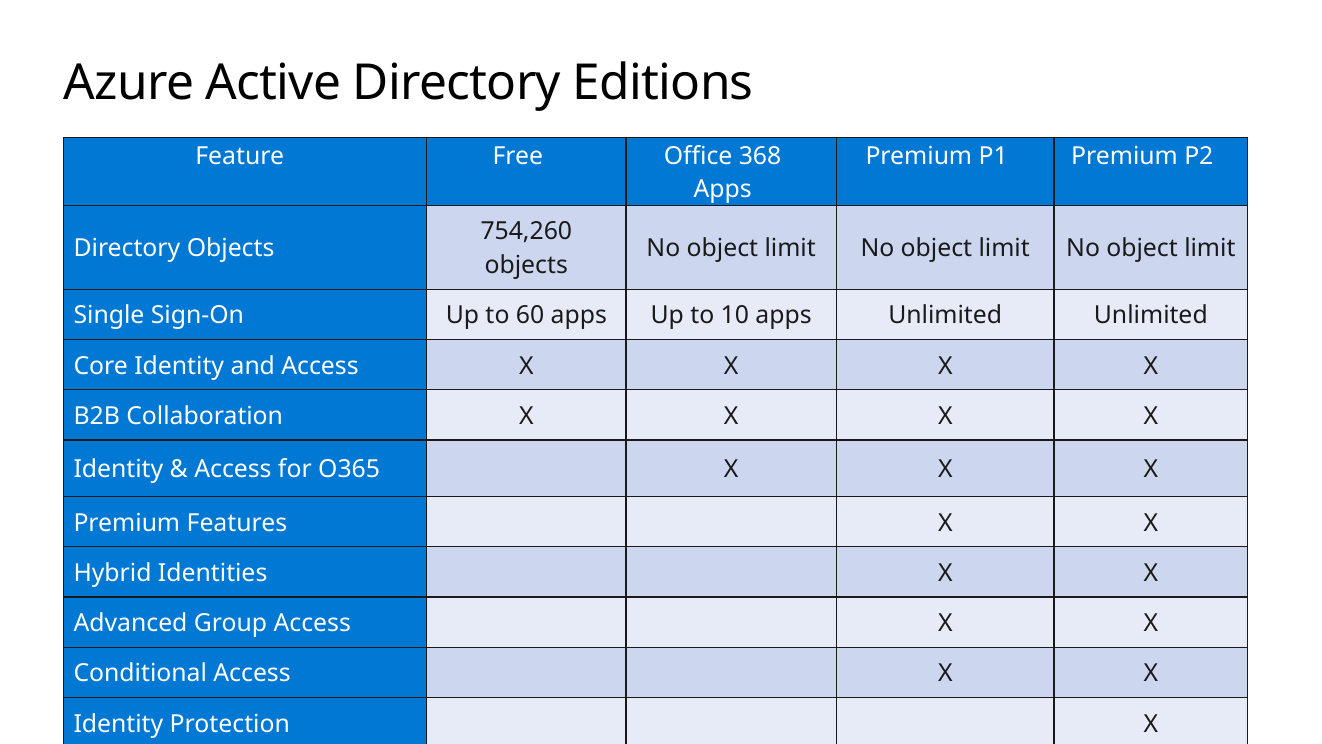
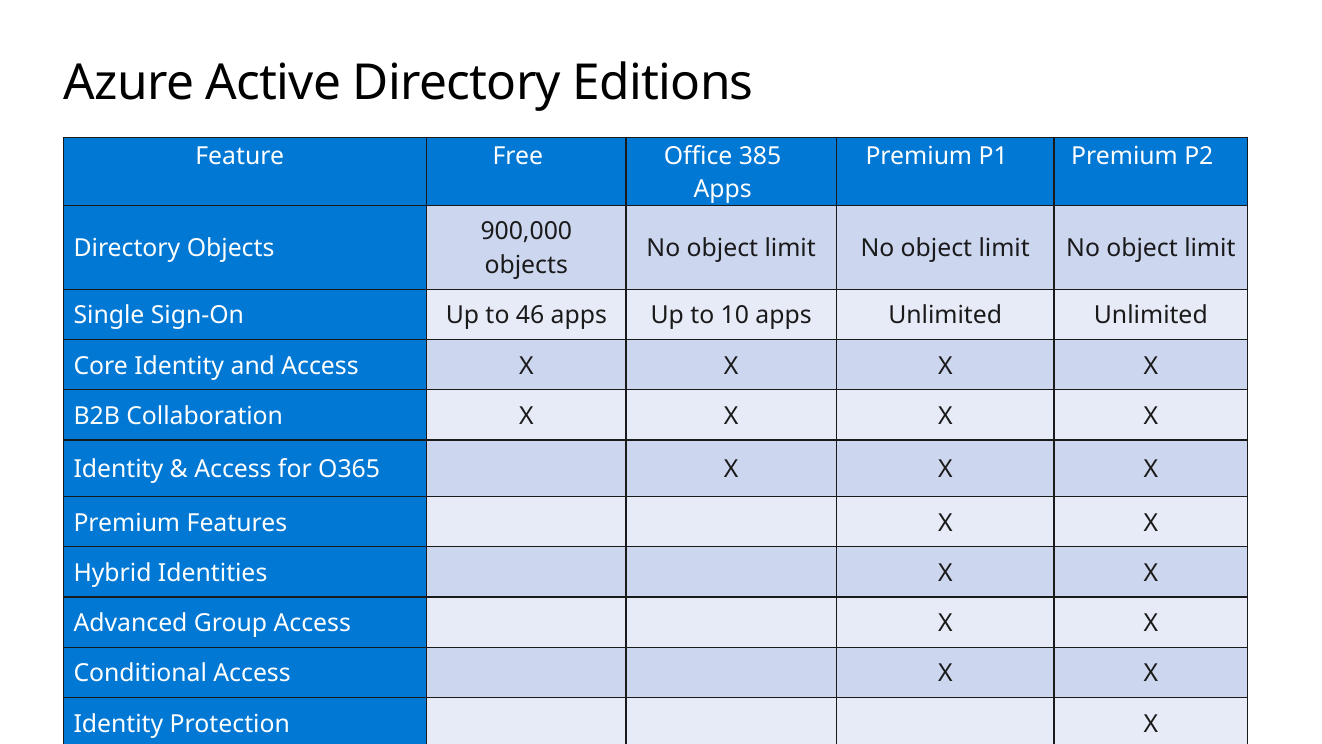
368: 368 -> 385
754,260: 754,260 -> 900,000
60: 60 -> 46
